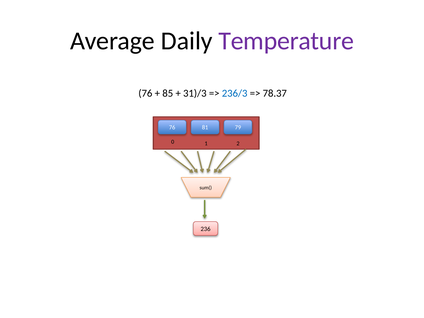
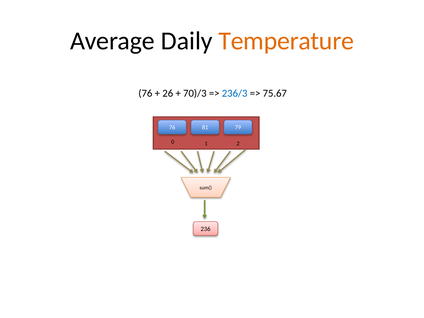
Temperature colour: purple -> orange
85: 85 -> 26
31)/3: 31)/3 -> 70)/3
78.37: 78.37 -> 75.67
